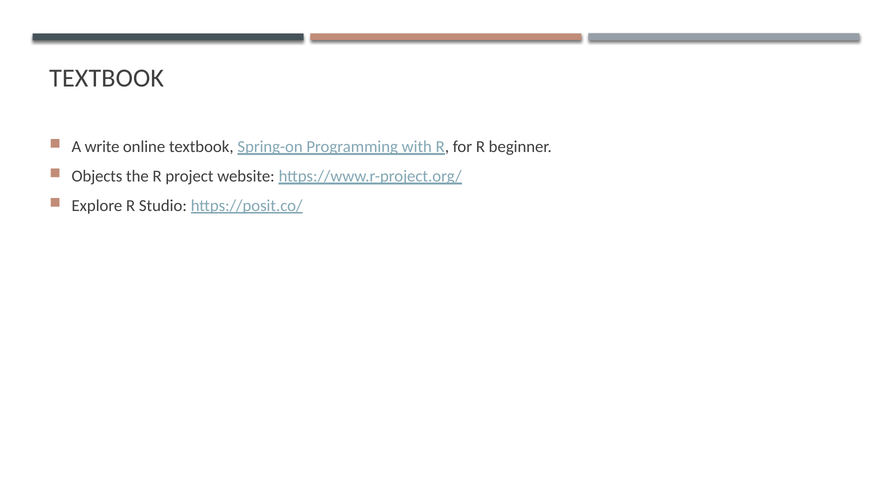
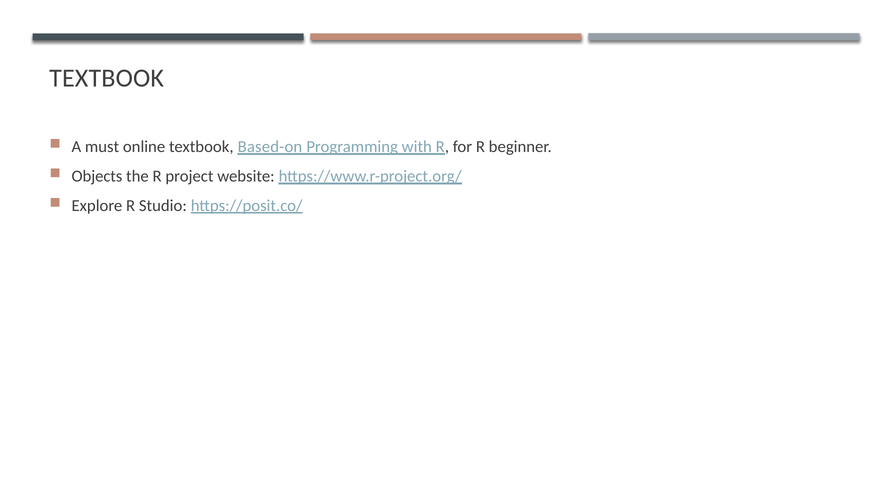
write: write -> must
Spring-on: Spring-on -> Based-on
